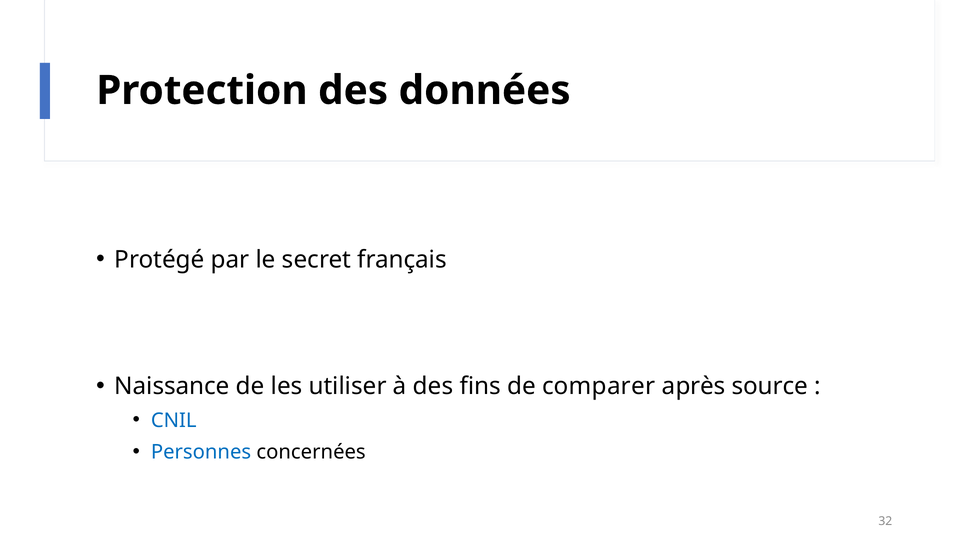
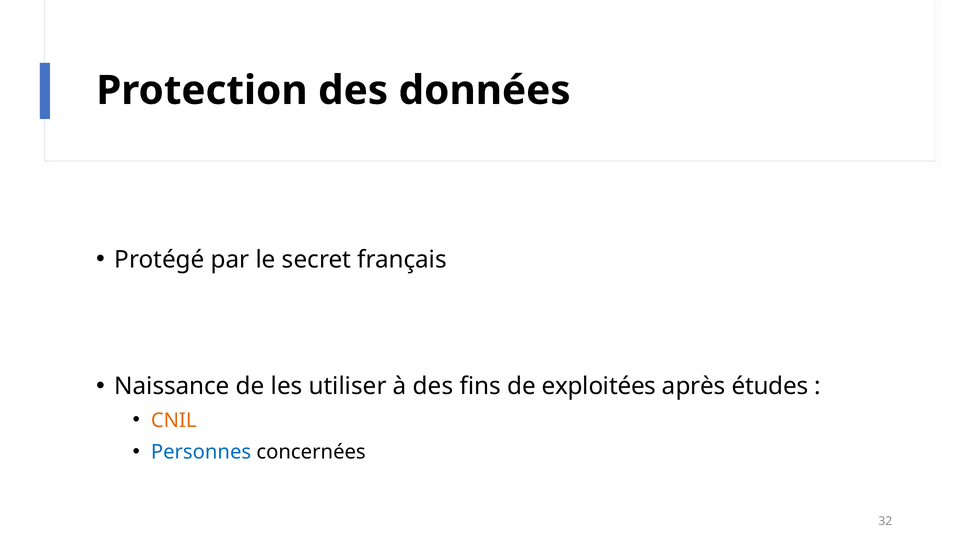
comparer: comparer -> exploitées
source: source -> études
CNIL colour: blue -> orange
